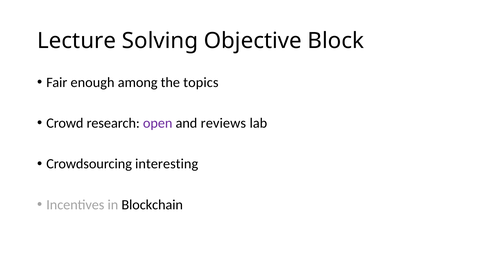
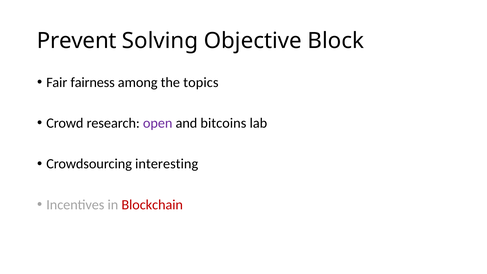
Lecture: Lecture -> Prevent
enough: enough -> fairness
reviews: reviews -> bitcoins
Blockchain colour: black -> red
